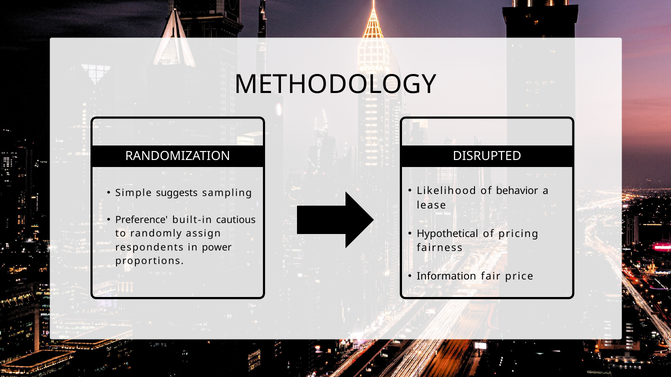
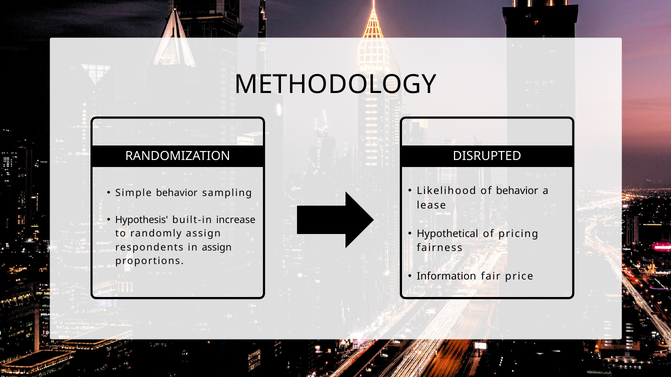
Simple suggests: suggests -> behavior
Preference: Preference -> Hypothesis
cautious: cautious -> increase
in power: power -> assign
